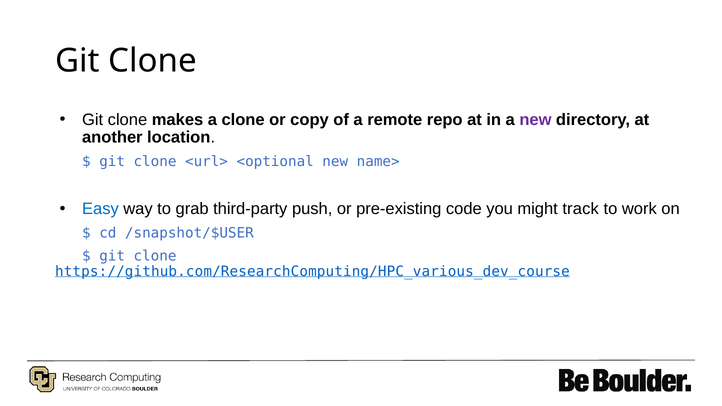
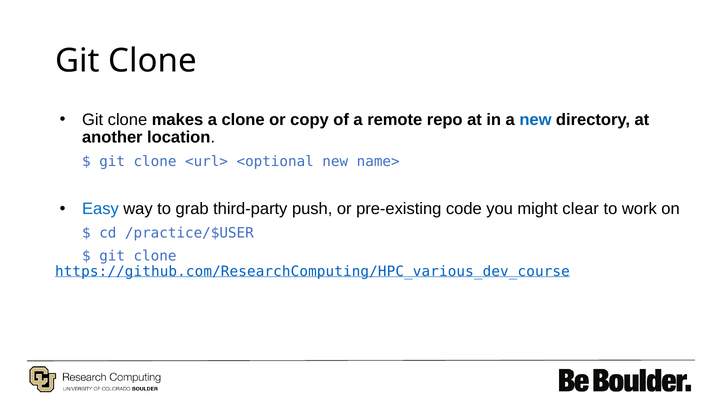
new at (535, 120) colour: purple -> blue
track: track -> clear
/snapshot/$USER: /snapshot/$USER -> /practice/$USER
